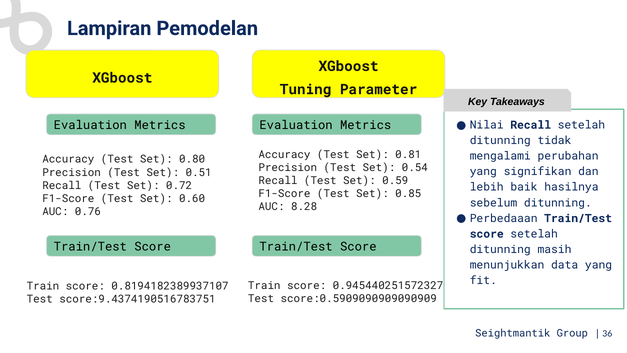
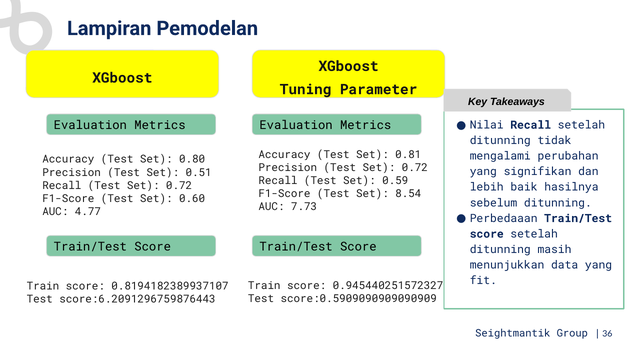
0.54 at (415, 167): 0.54 -> 0.72
0.85: 0.85 -> 8.54
8.28: 8.28 -> 7.73
0.76: 0.76 -> 4.77
score:9.4374190516783751: score:9.4374190516783751 -> score:6.2091296759876443
